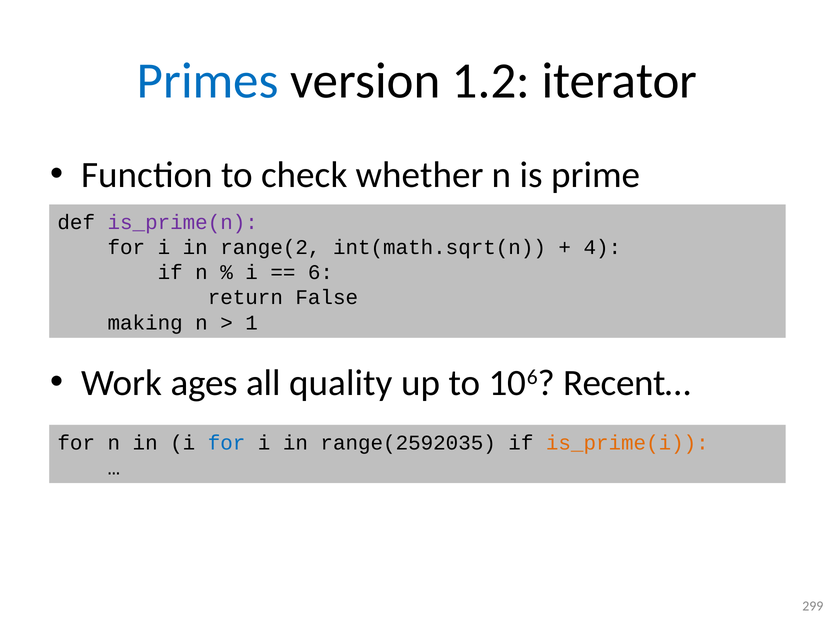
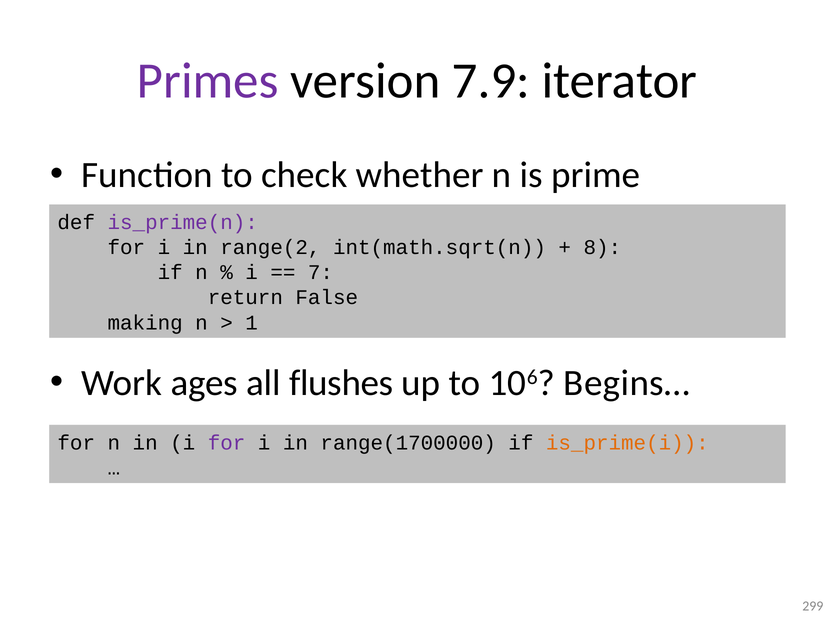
Primes colour: blue -> purple
1.2: 1.2 -> 7.9
4: 4 -> 8
6: 6 -> 7
quality: quality -> flushes
Recent…: Recent… -> Begins…
for at (227, 443) colour: blue -> purple
range(2592035: range(2592035 -> range(1700000
